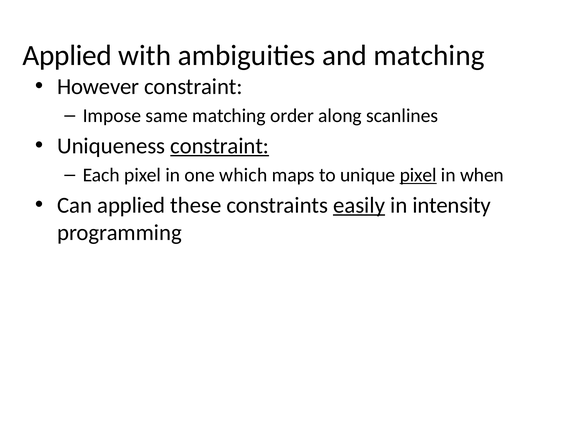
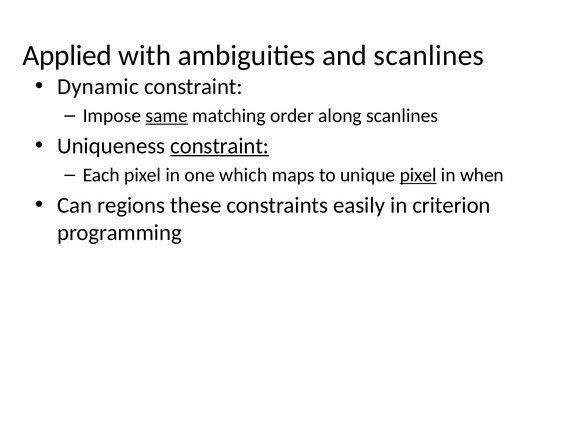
and matching: matching -> scanlines
However: However -> Dynamic
same underline: none -> present
Can applied: applied -> regions
easily underline: present -> none
intensity: intensity -> criterion
